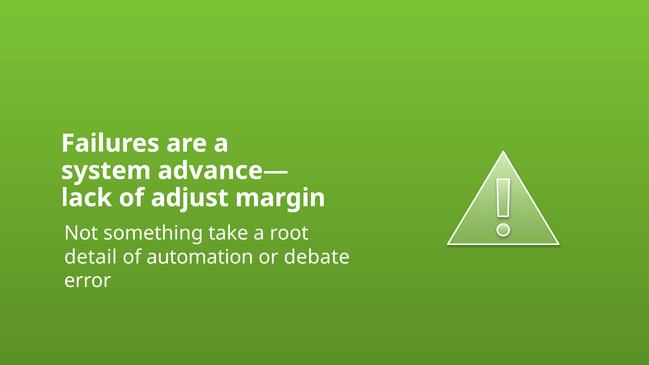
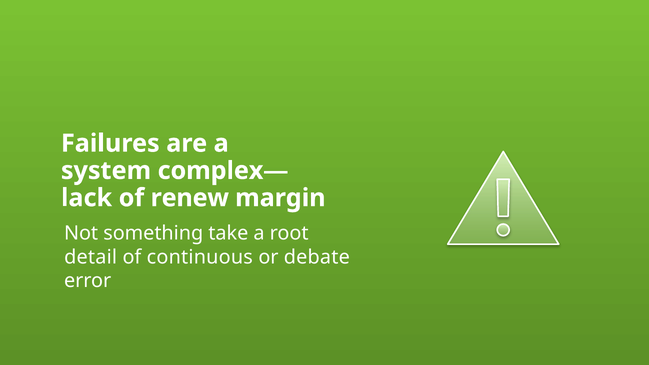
advance—: advance— -> complex—
adjust: adjust -> renew
automation: automation -> continuous
